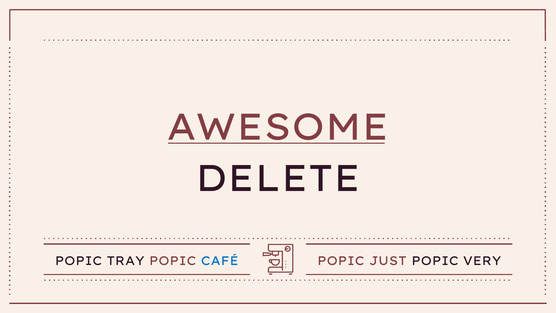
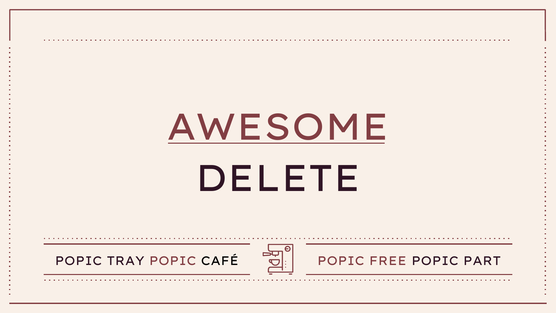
CAFÉ colour: blue -> black
JUST: JUST -> FREE
VERY: VERY -> PART
